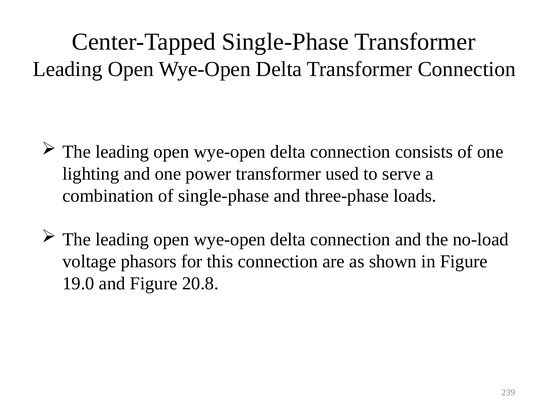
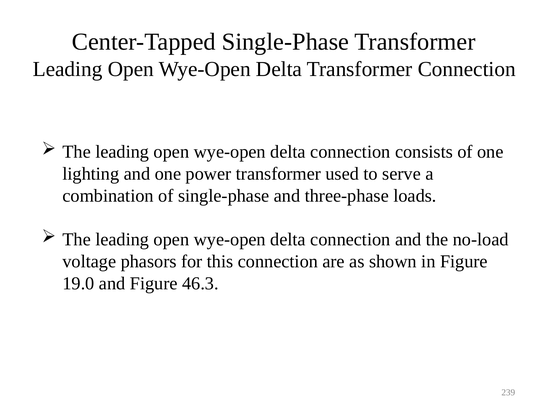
20.8: 20.8 -> 46.3
